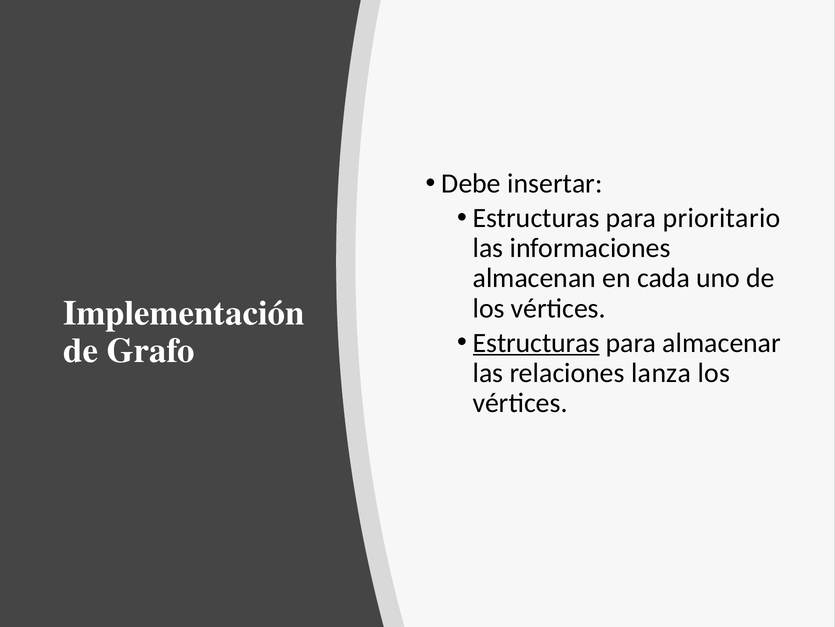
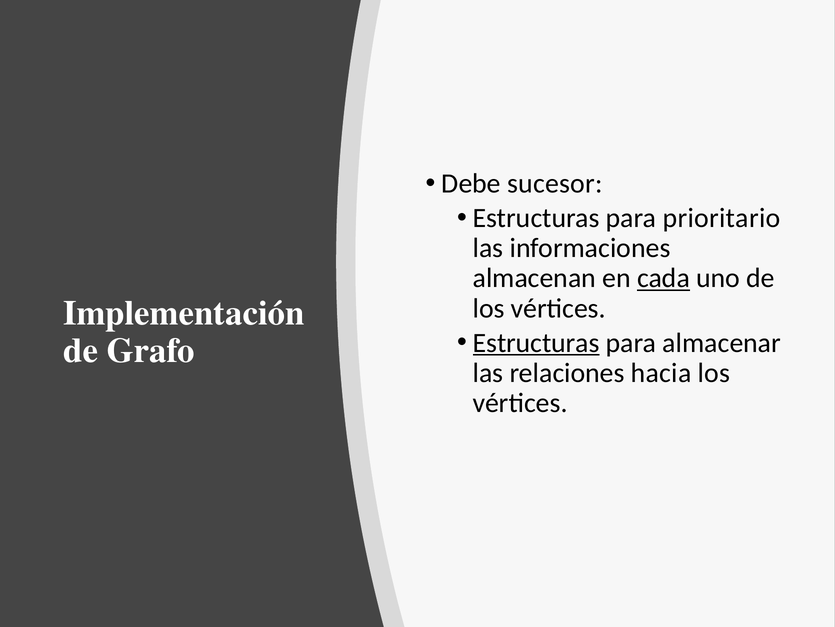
insertar: insertar -> sucesor
cada underline: none -> present
lanza: lanza -> hacia
